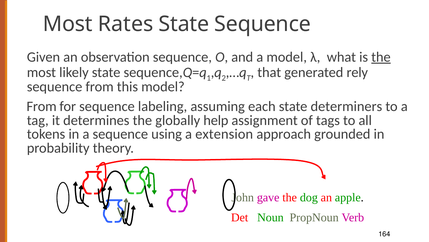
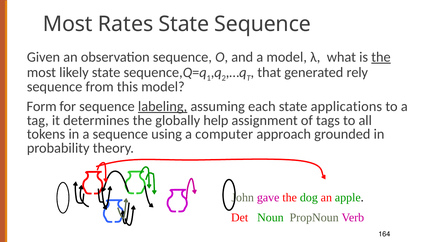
From at (42, 106): From -> Form
labeling underline: none -> present
determiners: determiners -> applications
extension: extension -> computer
